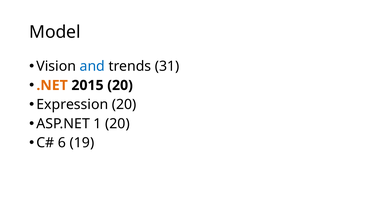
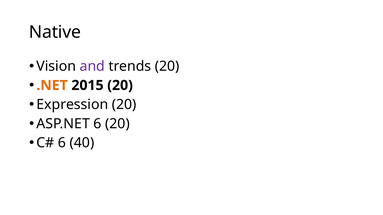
Model: Model -> Native
and colour: blue -> purple
trends 31: 31 -> 20
ASP.NET 1: 1 -> 6
19: 19 -> 40
